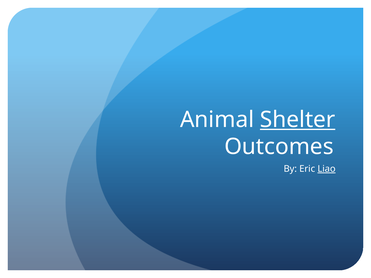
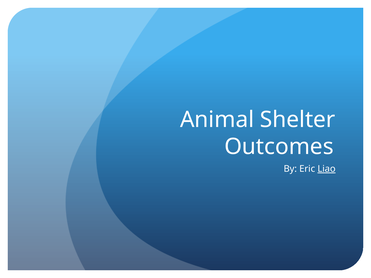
Shelter underline: present -> none
